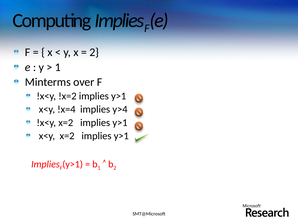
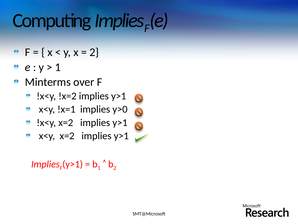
!x=4: !x=4 -> !x=1
y>4: y>4 -> y>0
